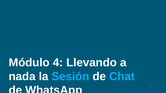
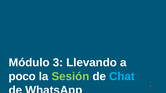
4: 4 -> 3
nada: nada -> poco
Sesión colour: light blue -> light green
